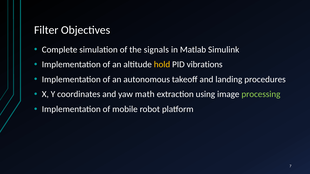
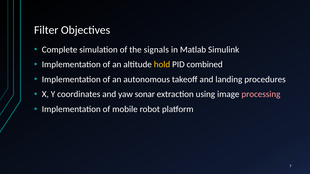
vibrations: vibrations -> combined
math: math -> sonar
processing colour: light green -> pink
